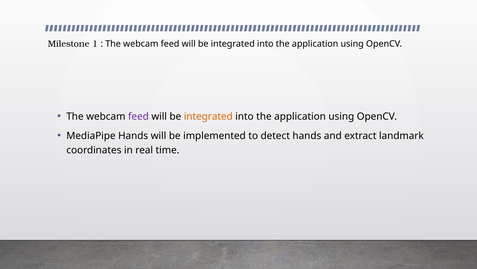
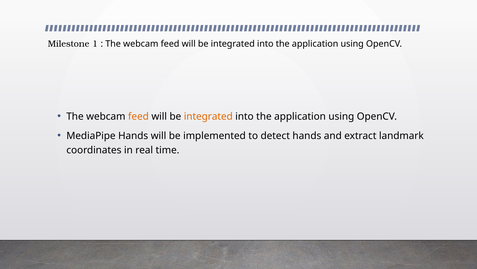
feed at (138, 116) colour: purple -> orange
